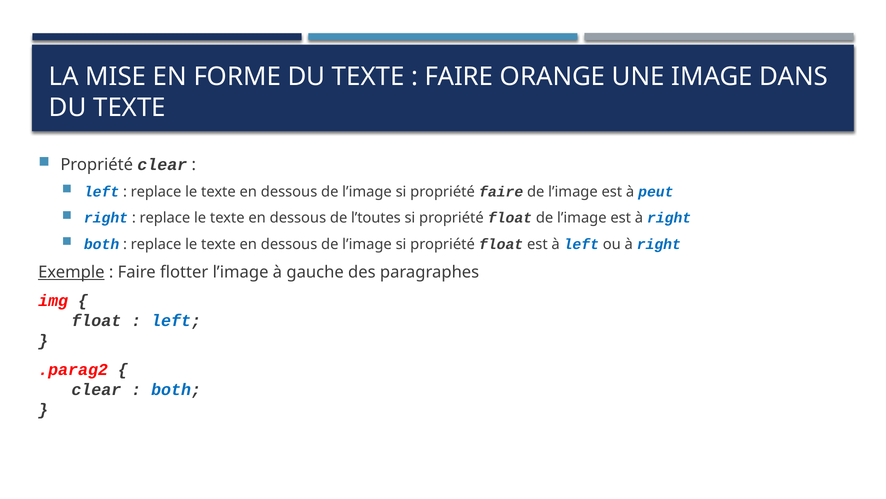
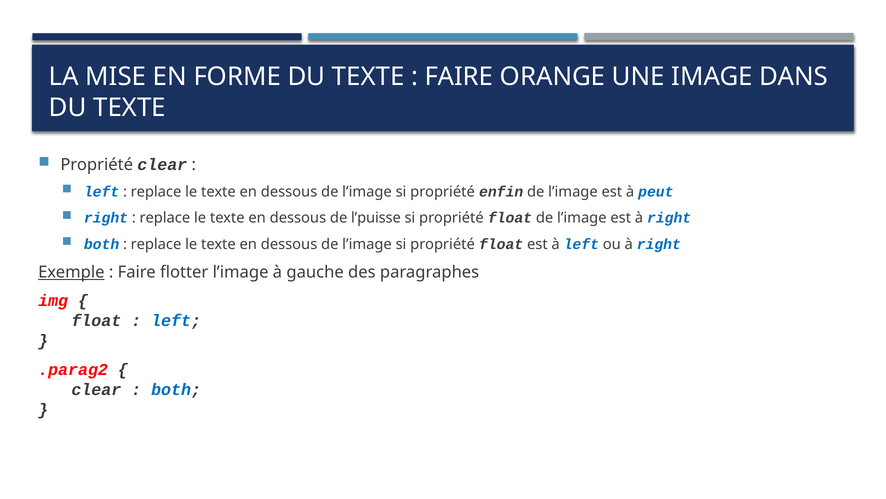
propriété faire: faire -> enfin
l’toutes: l’toutes -> l’puisse
